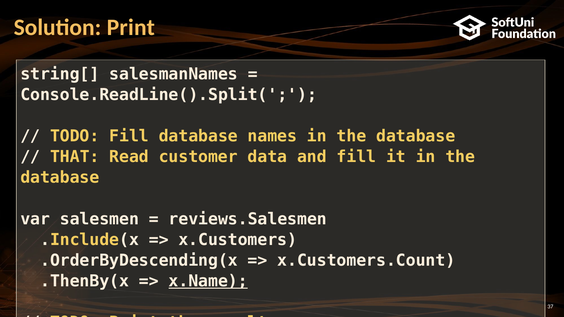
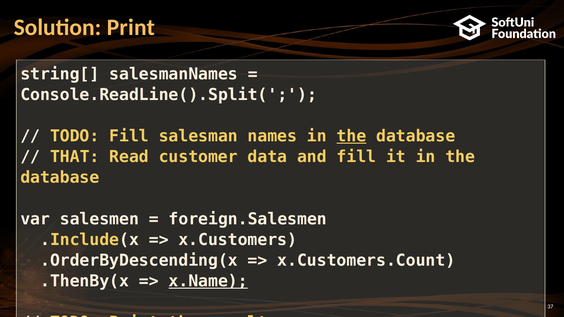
Fill database: database -> salesman
the at (351, 136) underline: none -> present
reviews.Salesmen: reviews.Salesmen -> foreign.Salesmen
